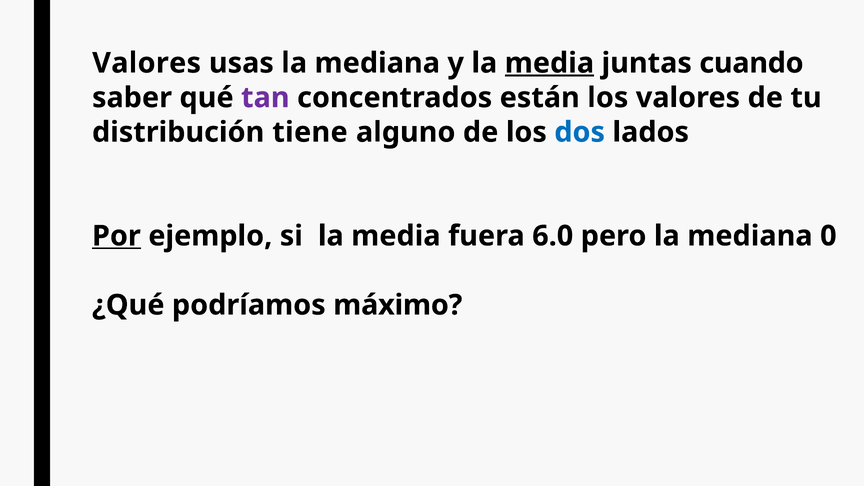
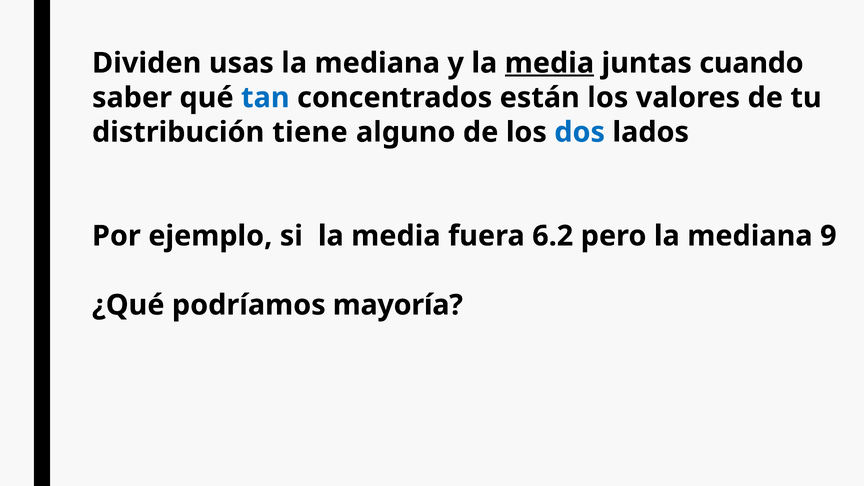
Valores at (147, 63): Valores -> Dividen
tan colour: purple -> blue
Por underline: present -> none
6.0: 6.0 -> 6.2
0: 0 -> 9
máximo: máximo -> mayoría
